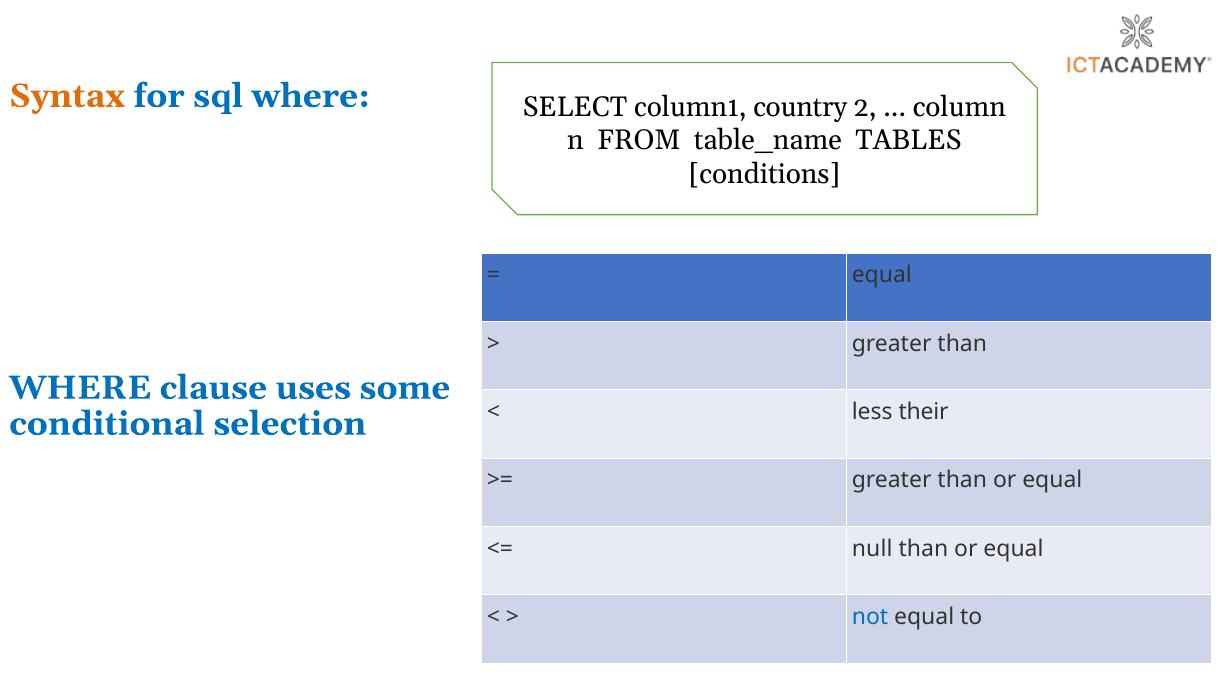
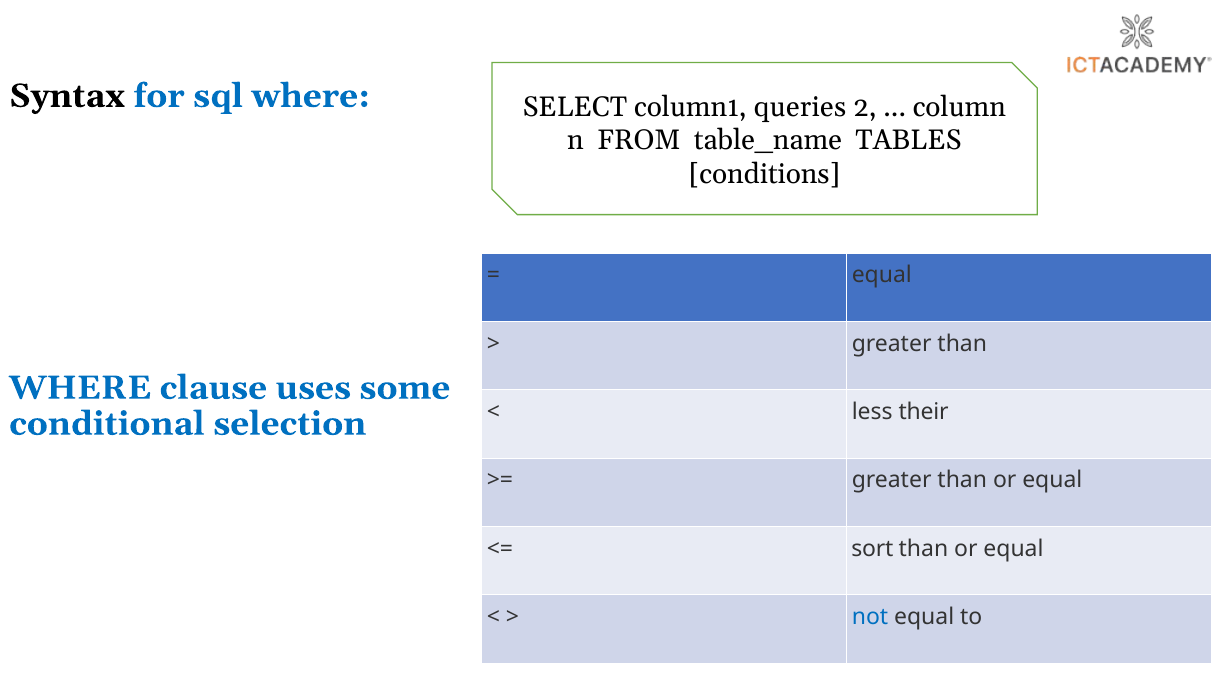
Syntax colour: orange -> black
country: country -> queries
null: null -> sort
